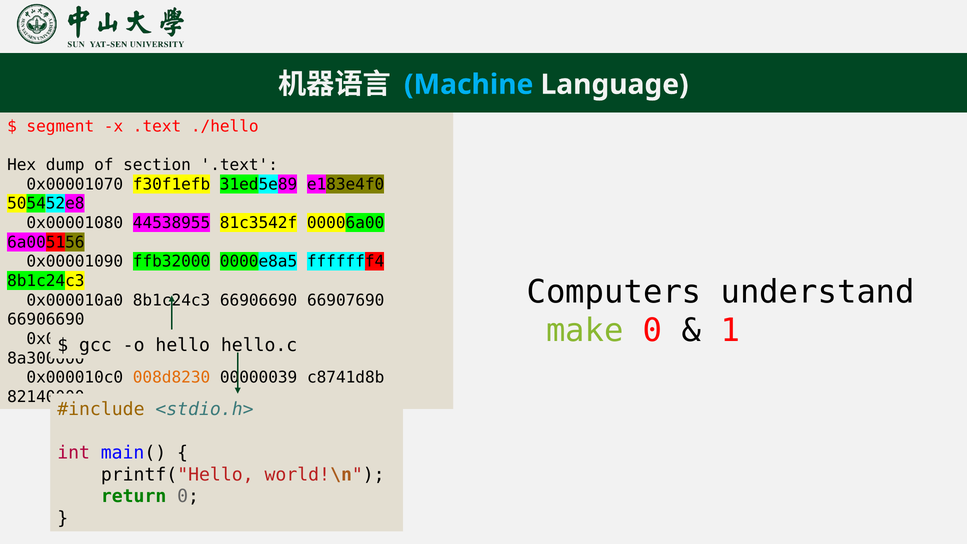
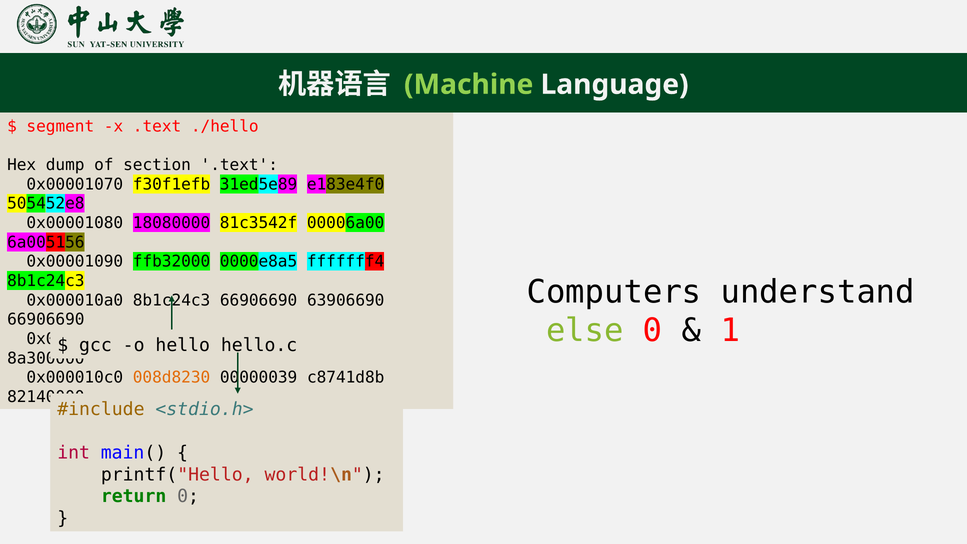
Machine colour: light blue -> light green
44538955: 44538955 -> 18080000
66907690: 66907690 -> 63906690
make: make -> else
